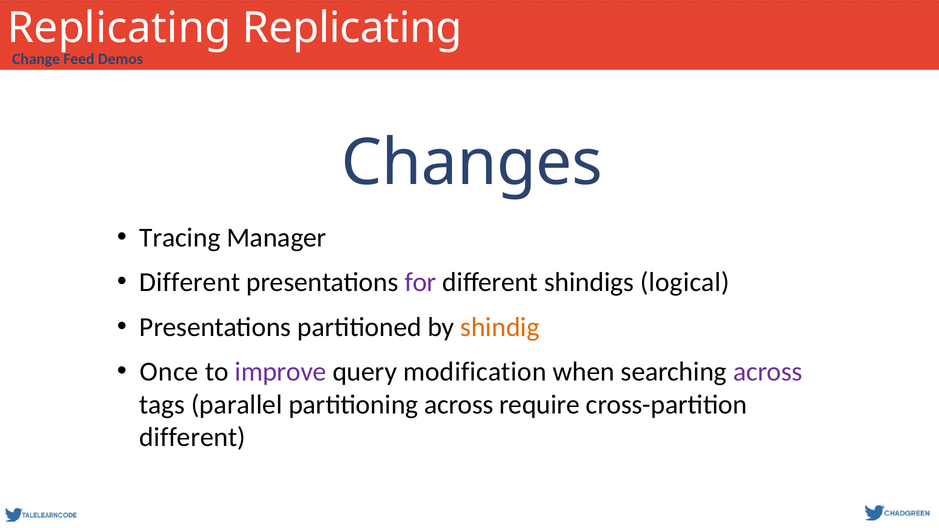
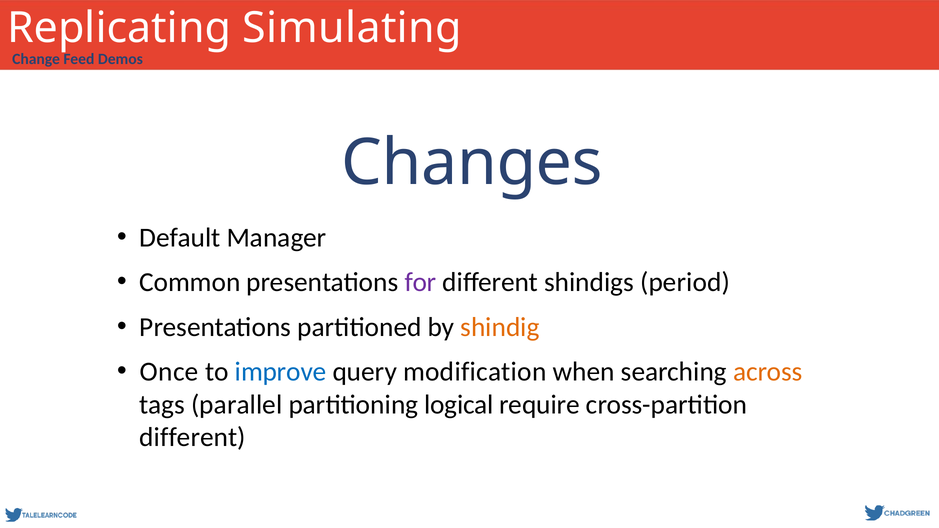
Replicating at (352, 28): Replicating -> Simulating
Tracing: Tracing -> Default
Different at (190, 283): Different -> Common
logical: logical -> period
improve colour: purple -> blue
across at (768, 372) colour: purple -> orange
partitioning across: across -> logical
